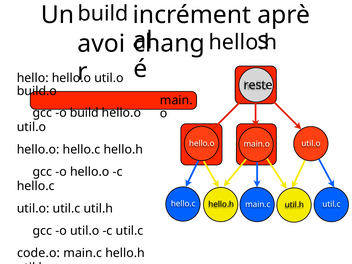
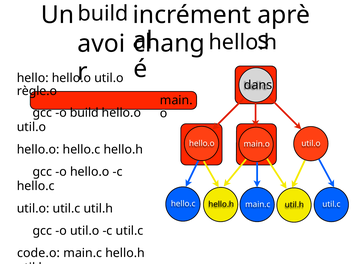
reste: reste -> dans
build.o: build.o -> règle.o
